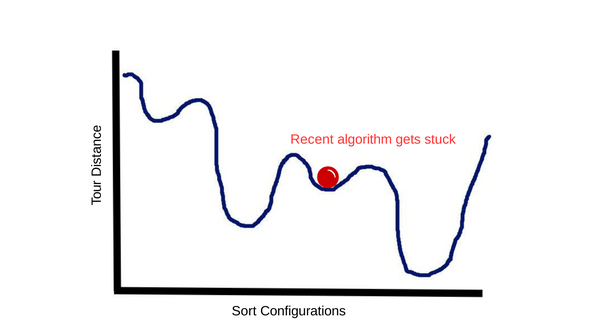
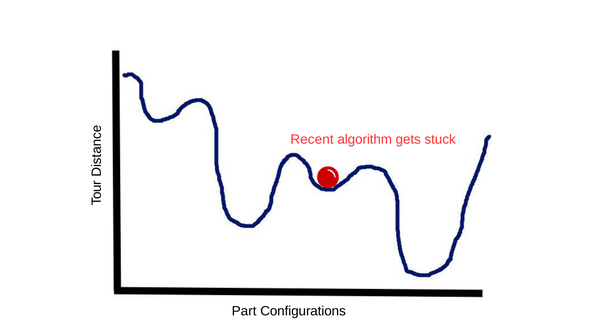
Sort: Sort -> Part
